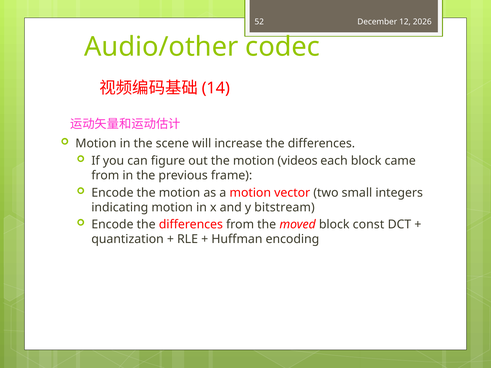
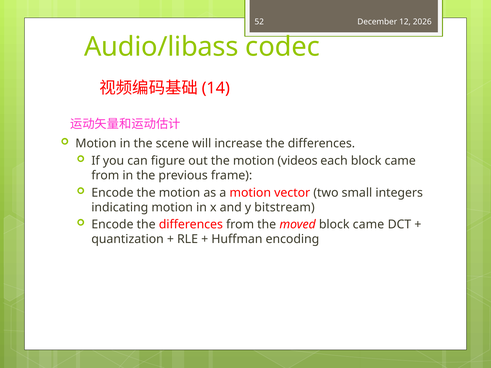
Audio/other: Audio/other -> Audio/libass
moved block const: const -> came
